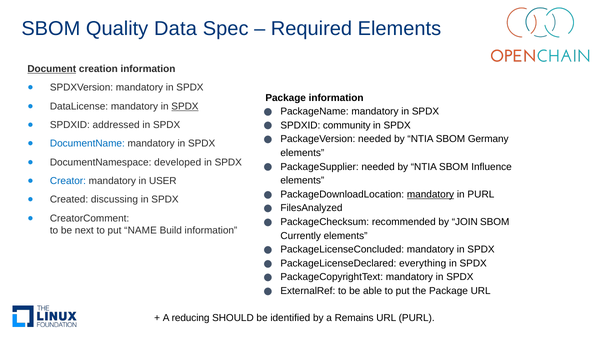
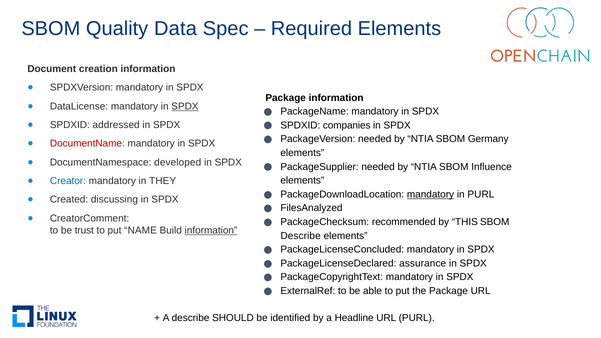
Document underline: present -> none
community: community -> companies
DocumentName colour: blue -> red
USER: USER -> THEY
JOIN: JOIN -> THIS
next: next -> trust
information at (211, 230) underline: none -> present
Currently at (301, 236): Currently -> Describe
everything: everything -> assurance
A reducing: reducing -> describe
Remains: Remains -> Headline
